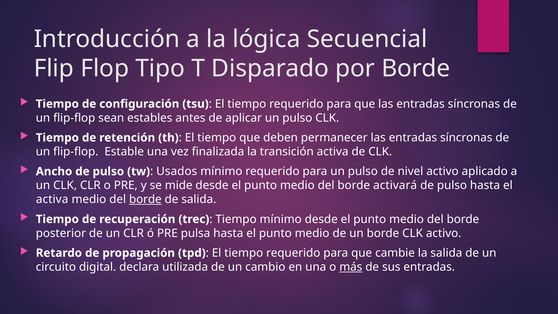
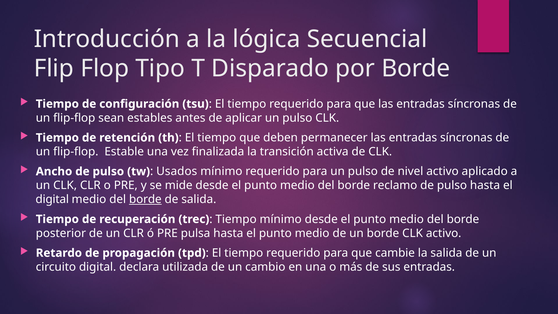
activará: activará -> reclamo
activa at (52, 199): activa -> digital
más underline: present -> none
